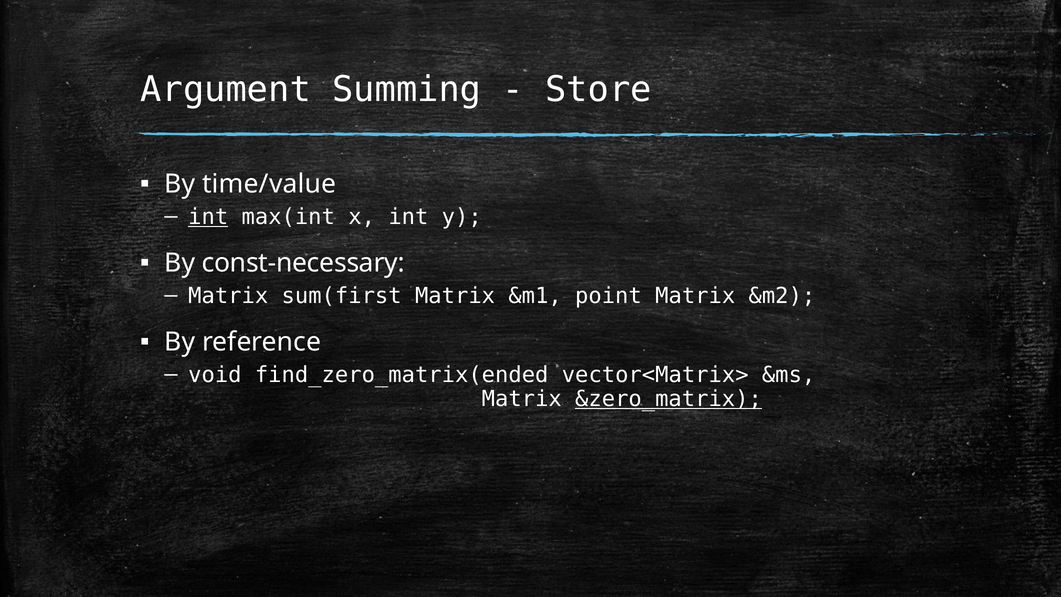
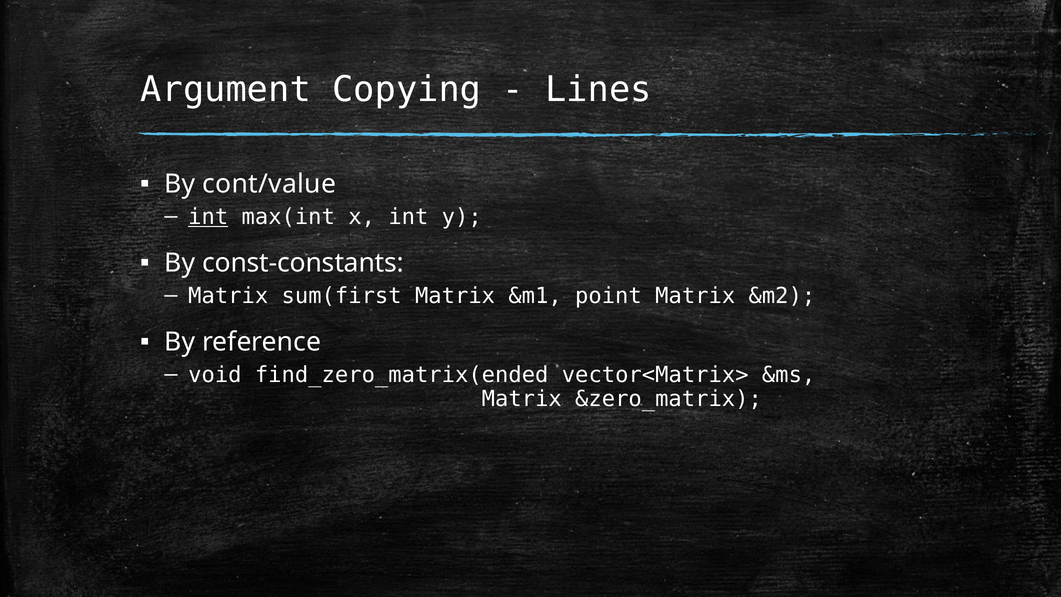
Summing: Summing -> Copying
Store: Store -> Lines
time/value: time/value -> cont/value
const-necessary: const-necessary -> const-constants
&zero_matrix underline: present -> none
